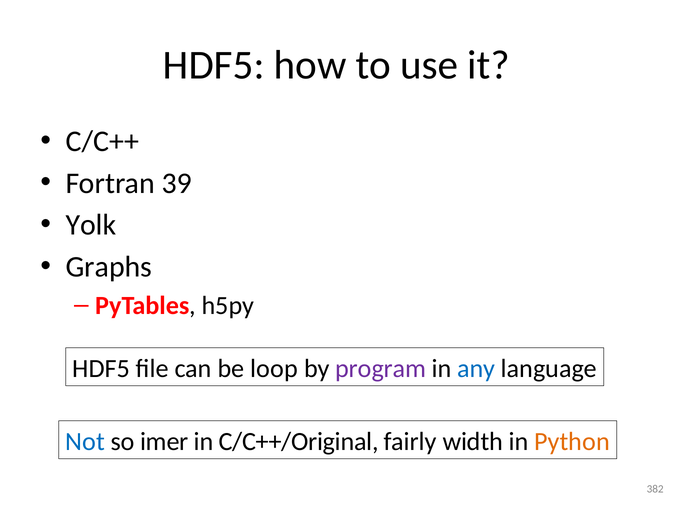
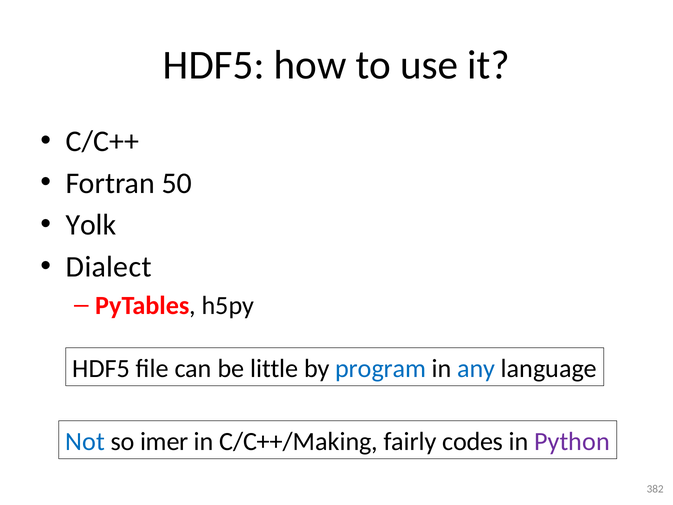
39: 39 -> 50
Graphs: Graphs -> Dialect
loop: loop -> little
program colour: purple -> blue
C/C++/Original: C/C++/Original -> C/C++/Making
width: width -> codes
Python colour: orange -> purple
